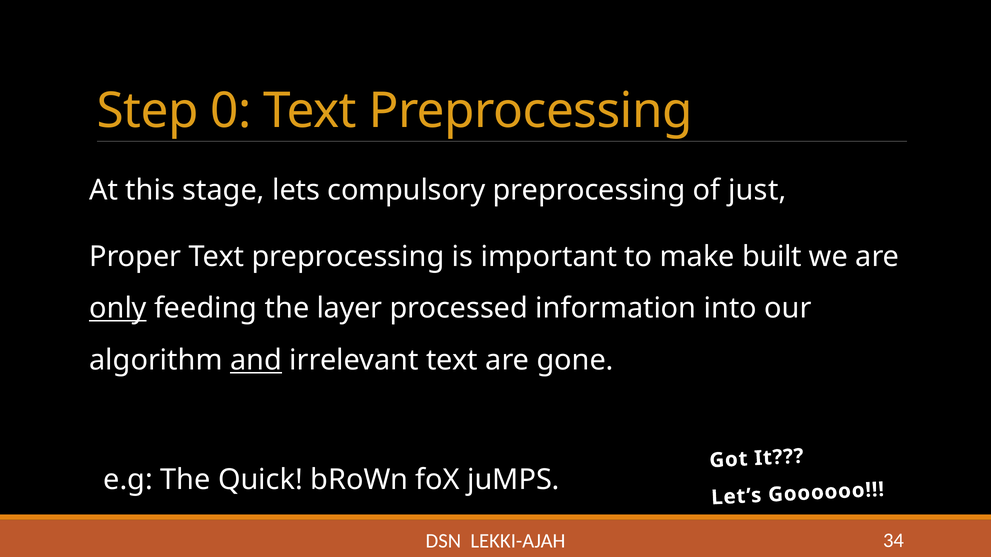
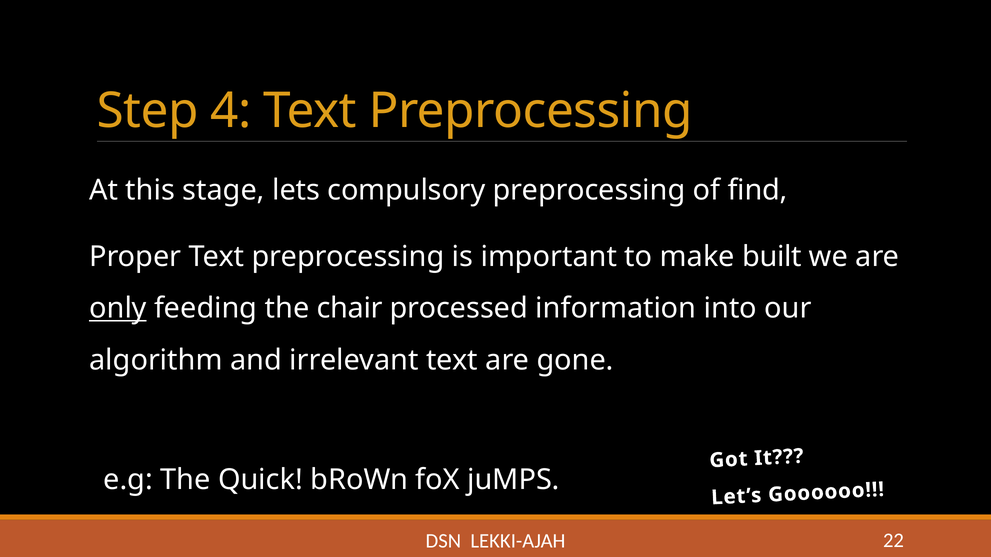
0: 0 -> 4
just: just -> find
layer: layer -> chair
and underline: present -> none
34: 34 -> 22
